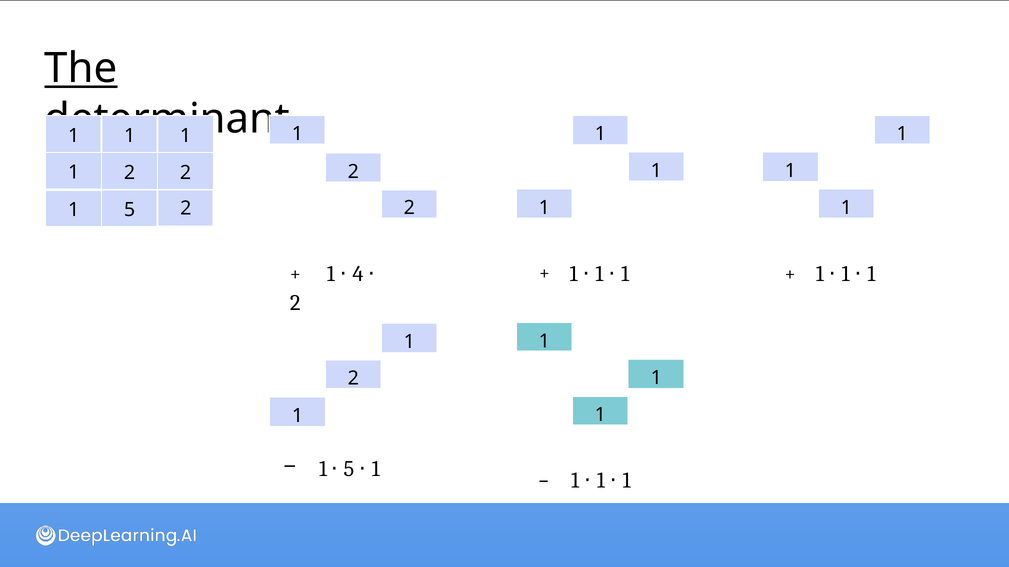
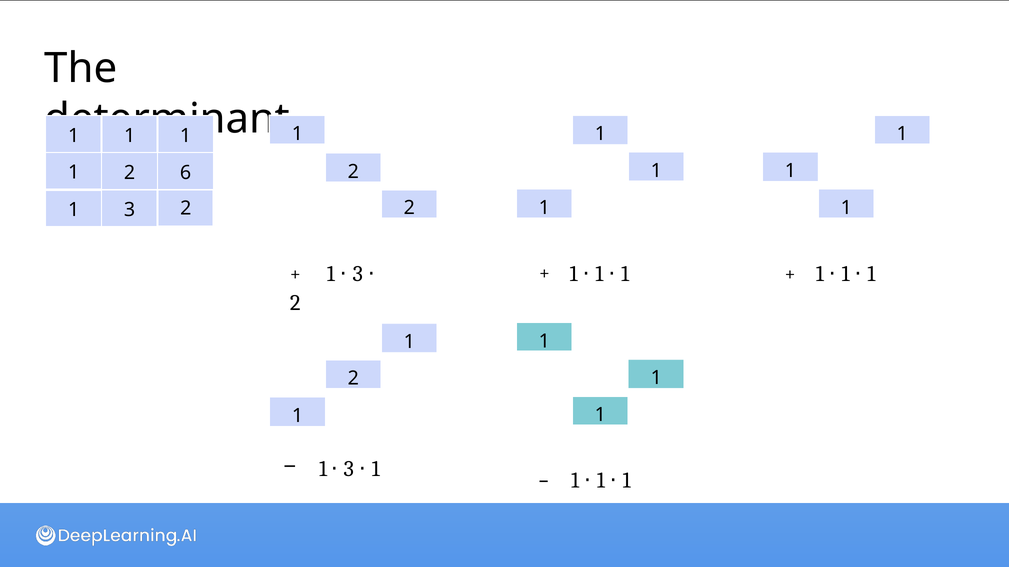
The underline: present -> none
2 at (186, 173): 2 -> 6
1 5: 5 -> 3
4 at (358, 274): 4 -> 3
5 at (349, 469): 5 -> 3
